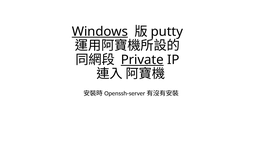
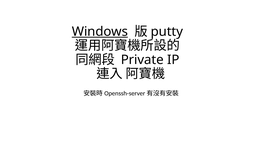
Private underline: present -> none
